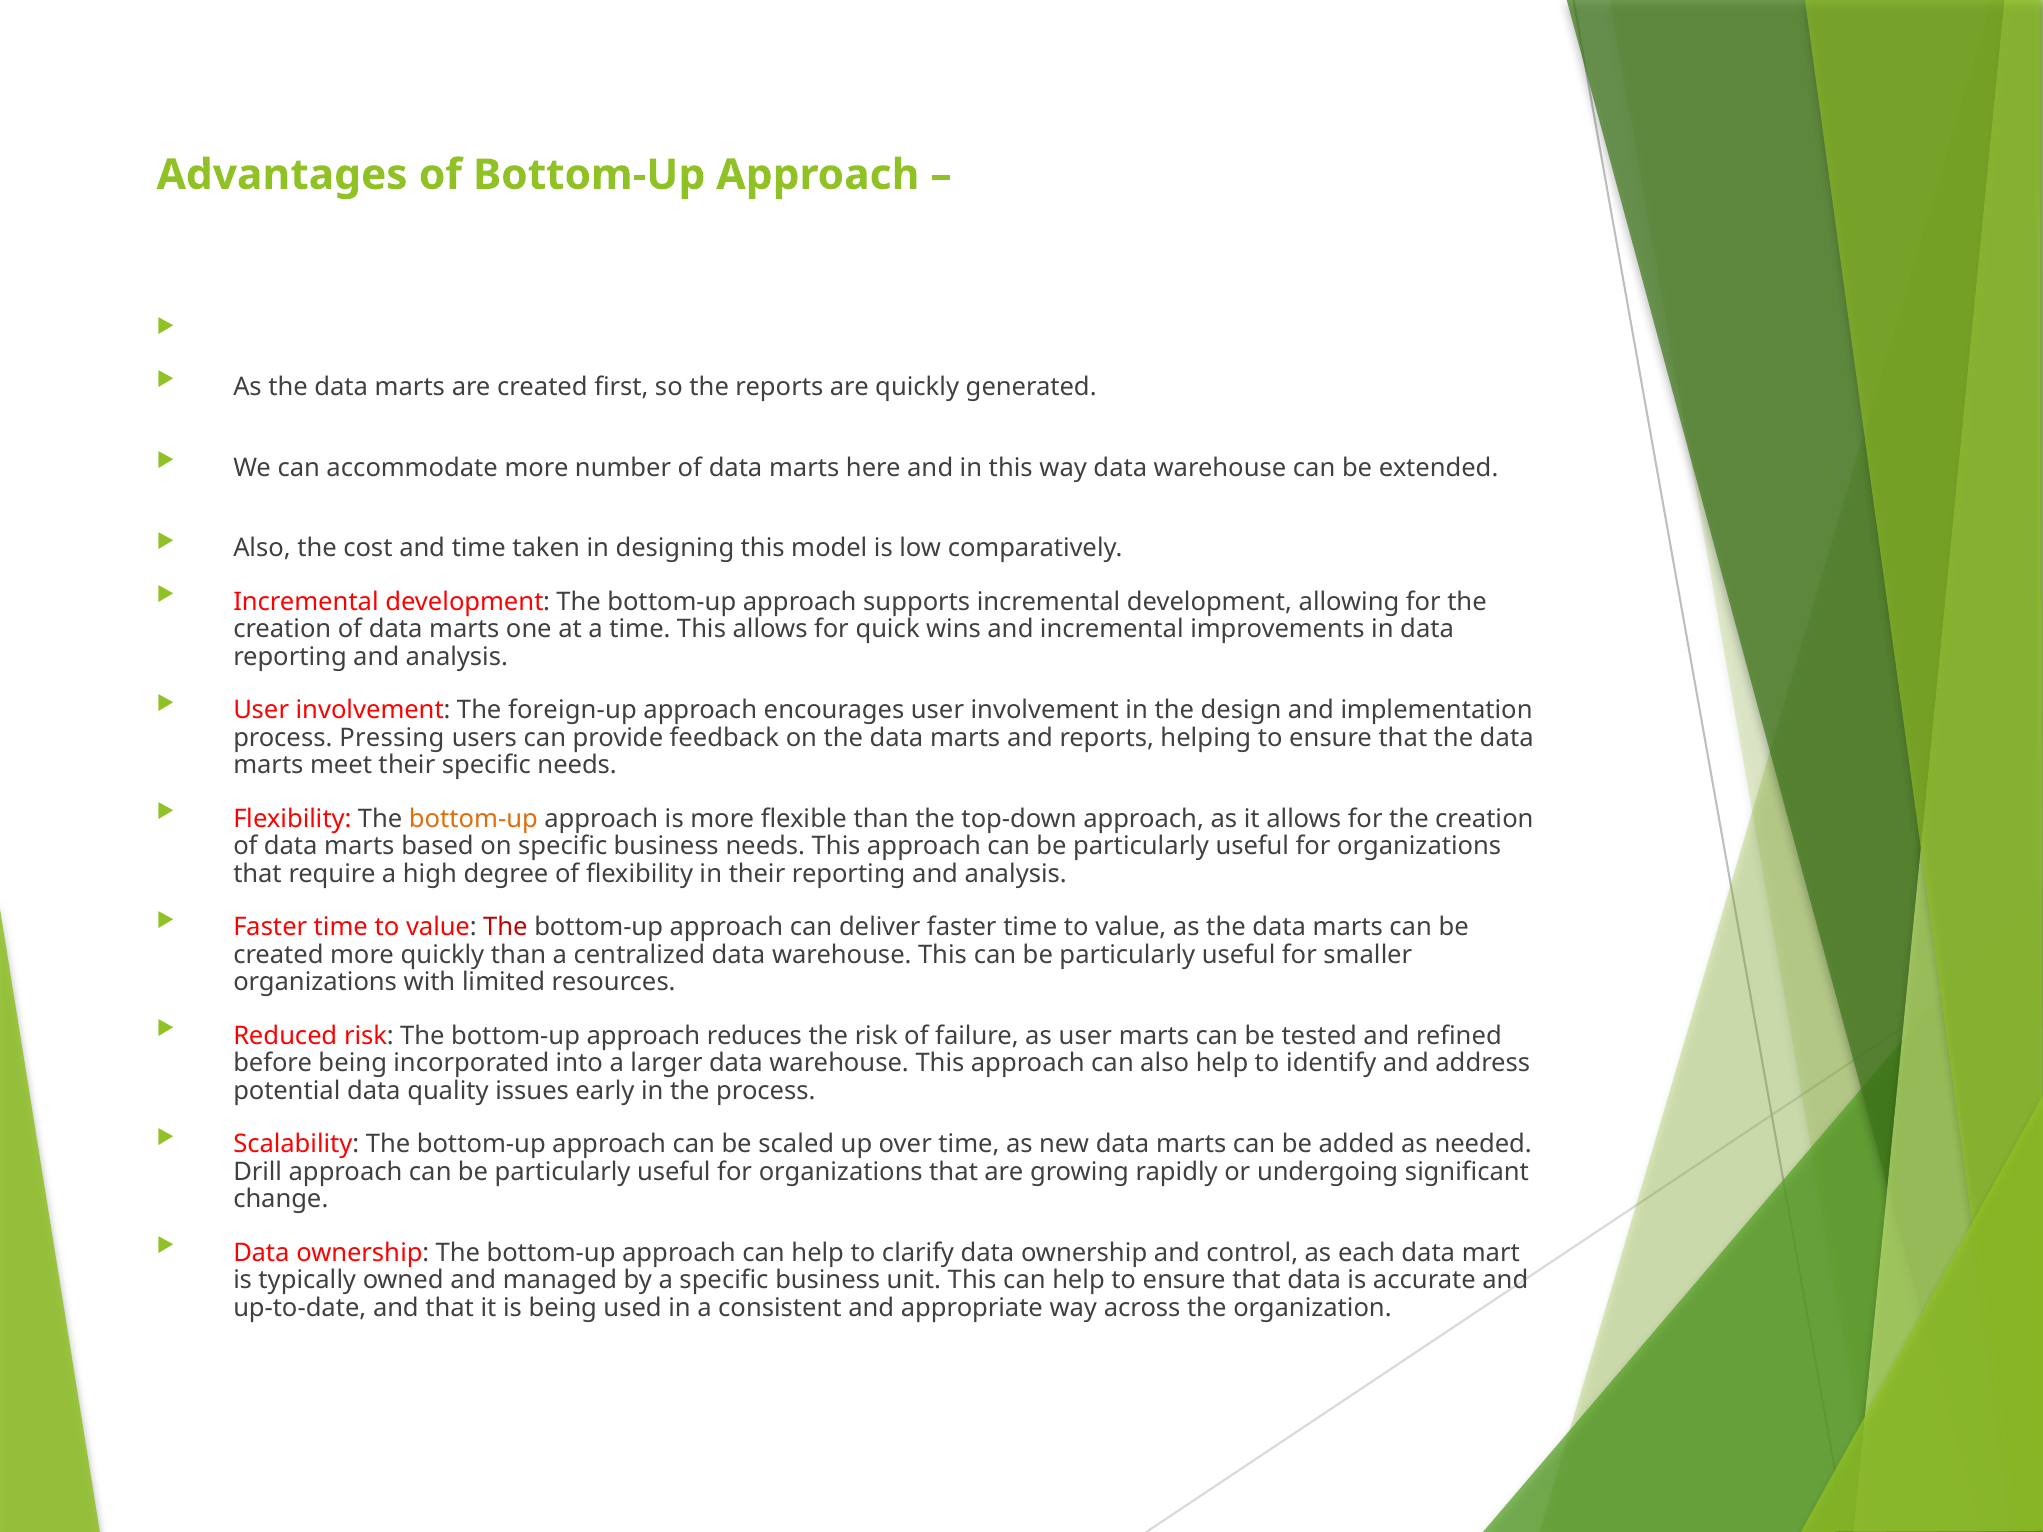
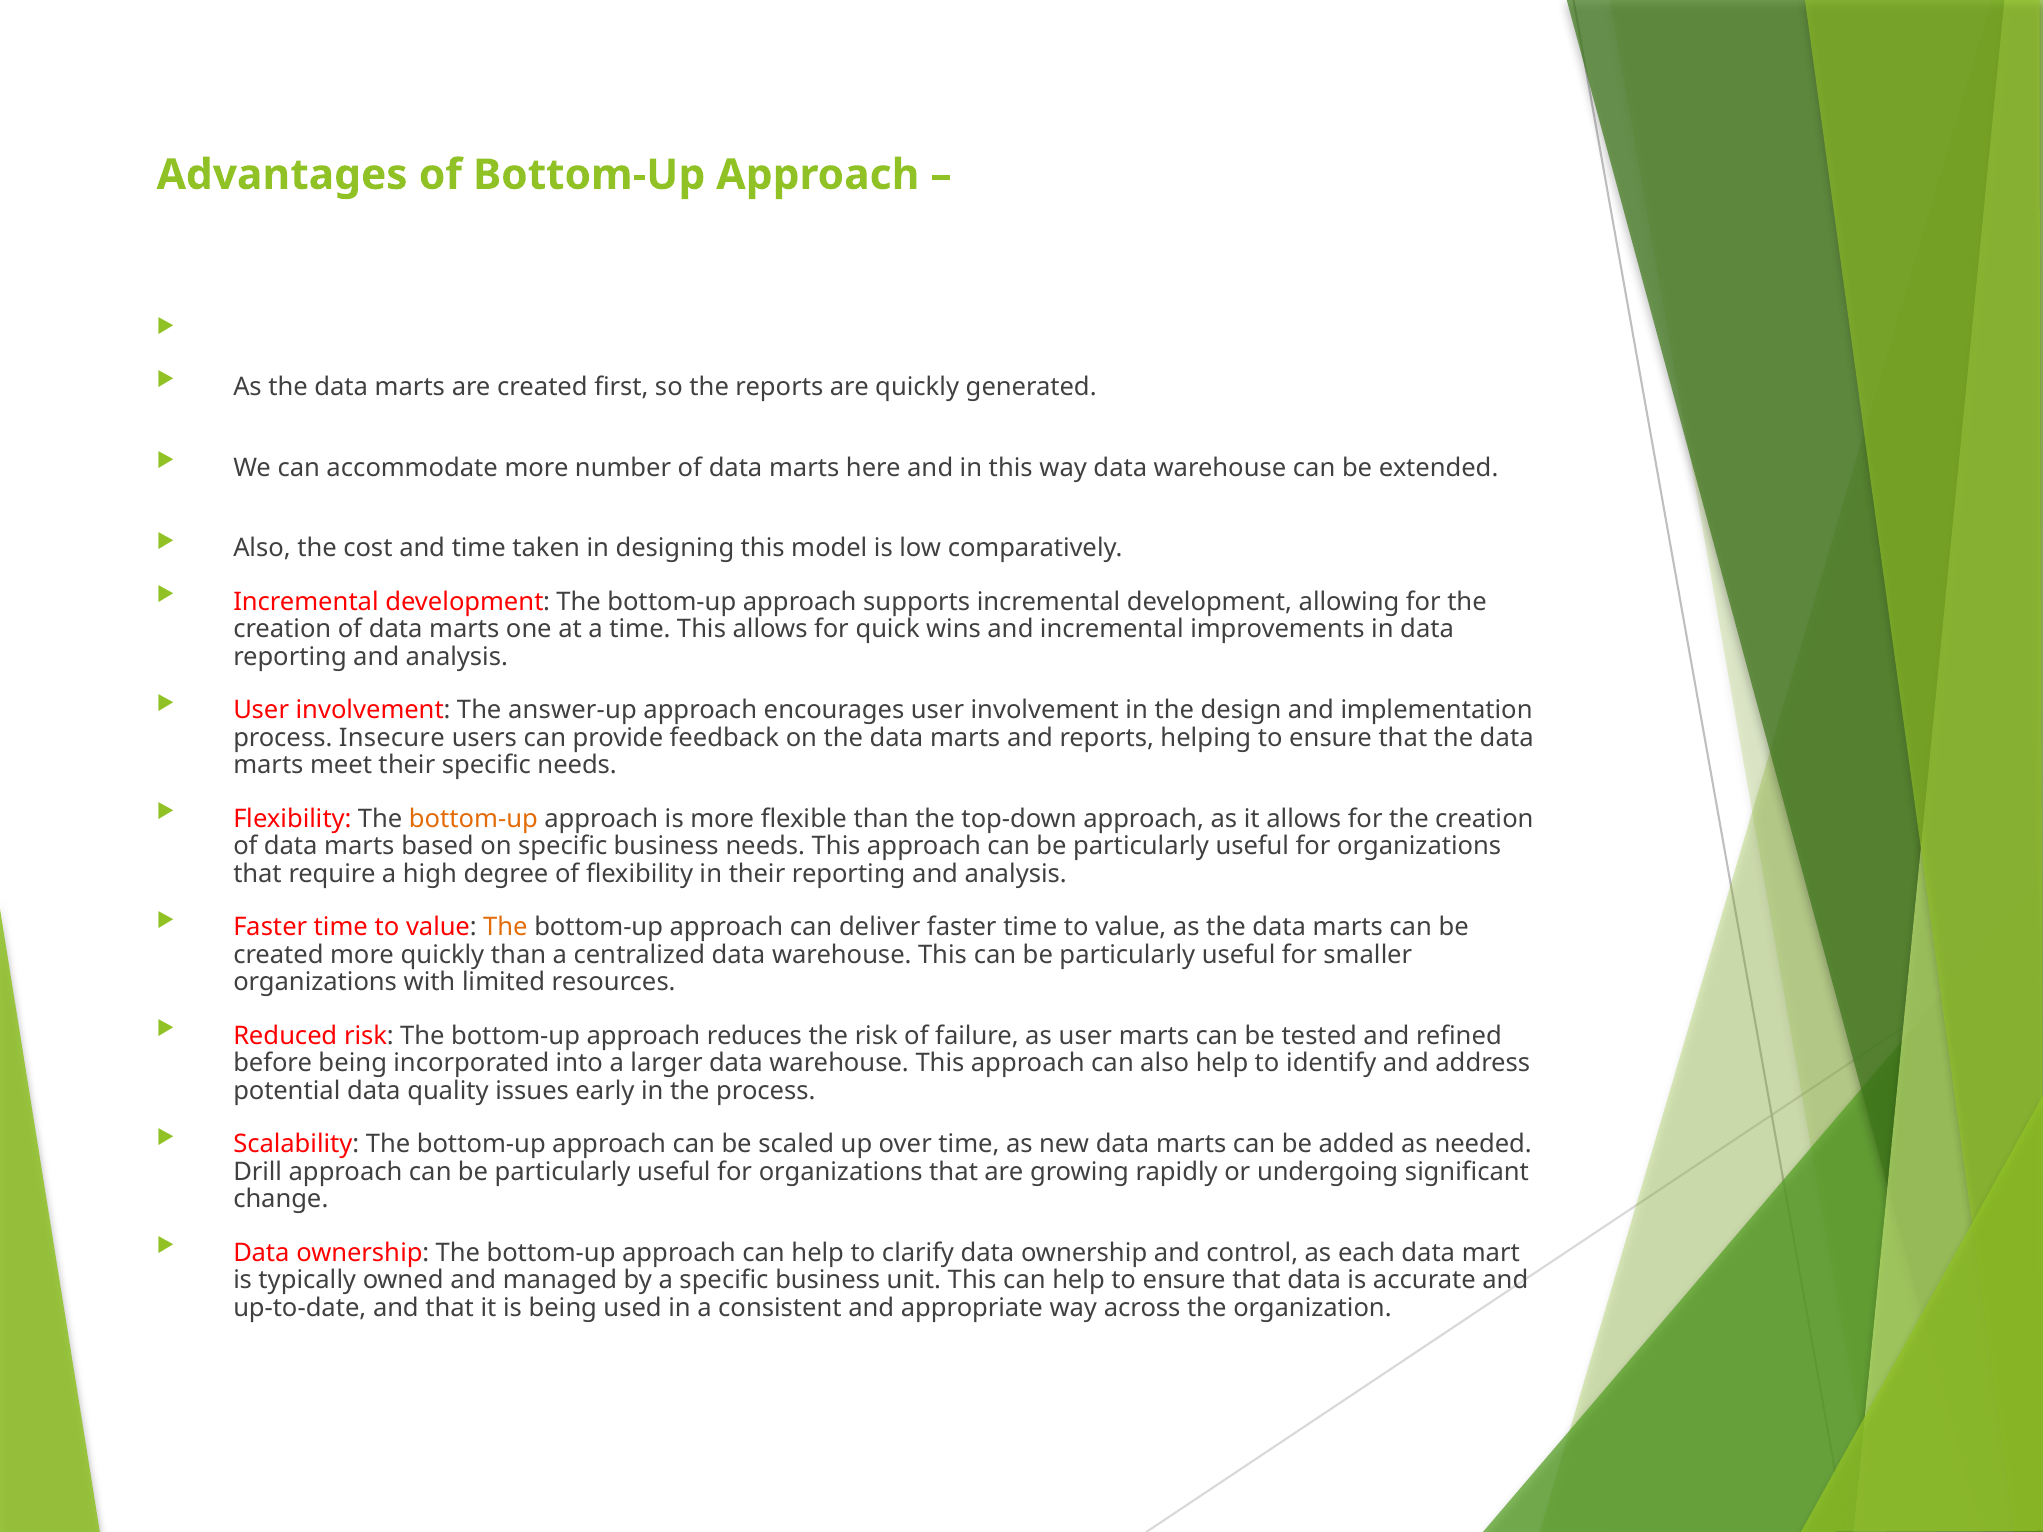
foreign-up: foreign-up -> answer-up
Pressing: Pressing -> Insecure
The at (505, 927) colour: red -> orange
